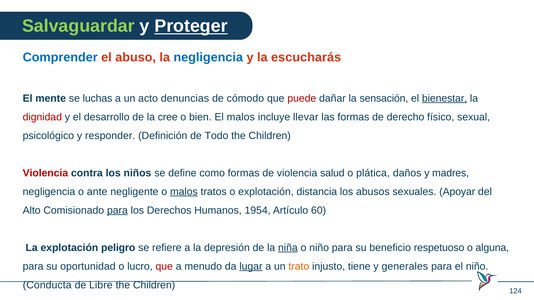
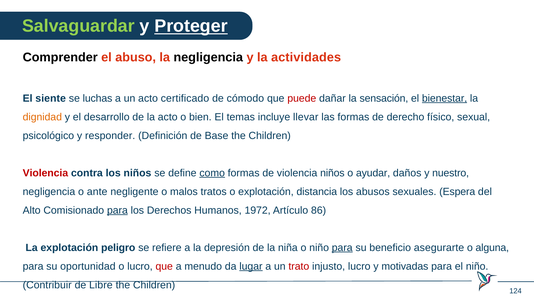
Comprender colour: blue -> black
negligencia at (208, 57) colour: blue -> black
escucharás: escucharás -> actividades
mente: mente -> siente
denuncias: denuncias -> certificado
dignidad colour: red -> orange
la cree: cree -> acto
El malos: malos -> temas
Todo: Todo -> Base
como underline: none -> present
violencia salud: salud -> niños
plática: plática -> ayudar
madres: madres -> nuestro
malos at (184, 192) underline: present -> none
Apoyar: Apoyar -> Espera
1954: 1954 -> 1972
60: 60 -> 86
niña underline: present -> none
para at (342, 248) underline: none -> present
respetuoso: respetuoso -> asegurarte
trato colour: orange -> red
injusto tiene: tiene -> lucro
generales: generales -> motivadas
Conducta: Conducta -> Contribuir
